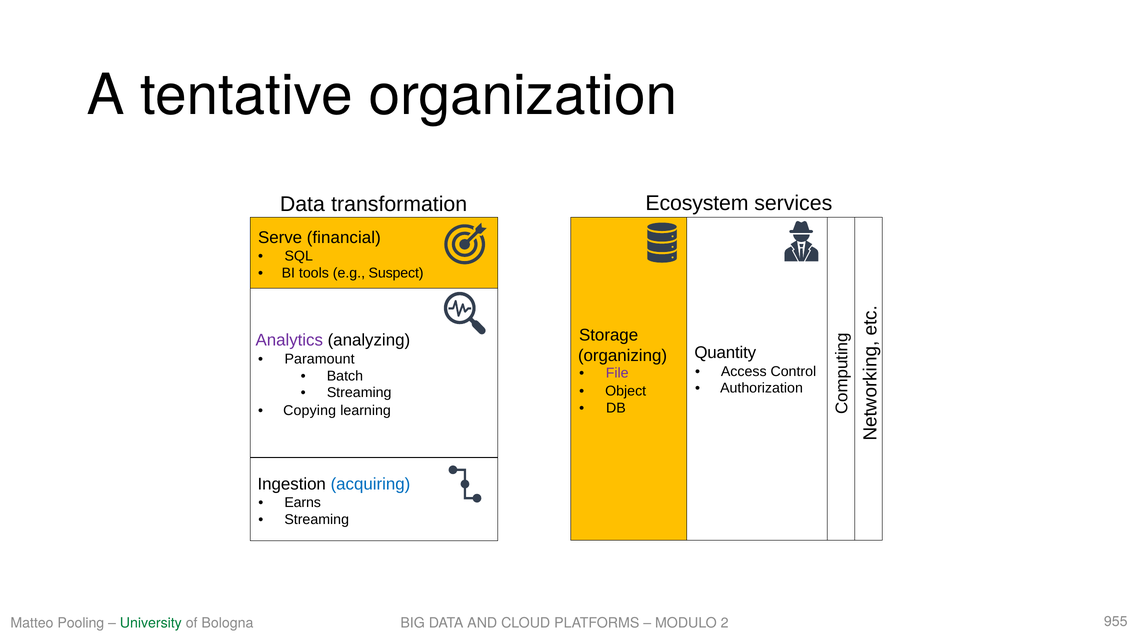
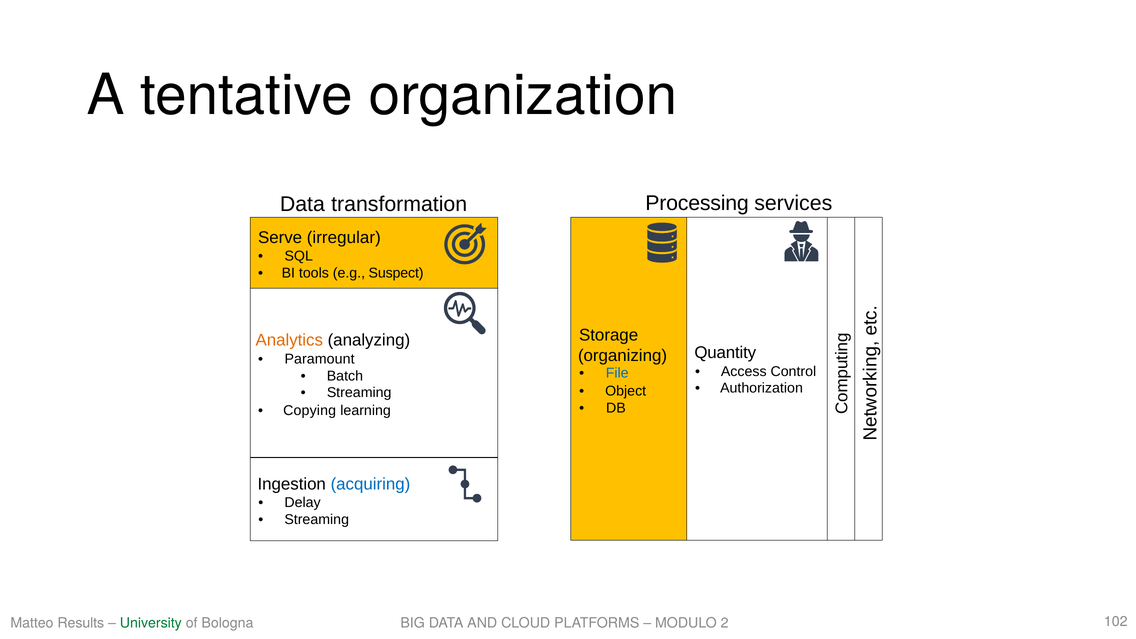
Ecosystem: Ecosystem -> Processing
financial: financial -> irregular
Analytics colour: purple -> orange
File colour: purple -> blue
Earns: Earns -> Delay
Pooling: Pooling -> Results
955: 955 -> 102
